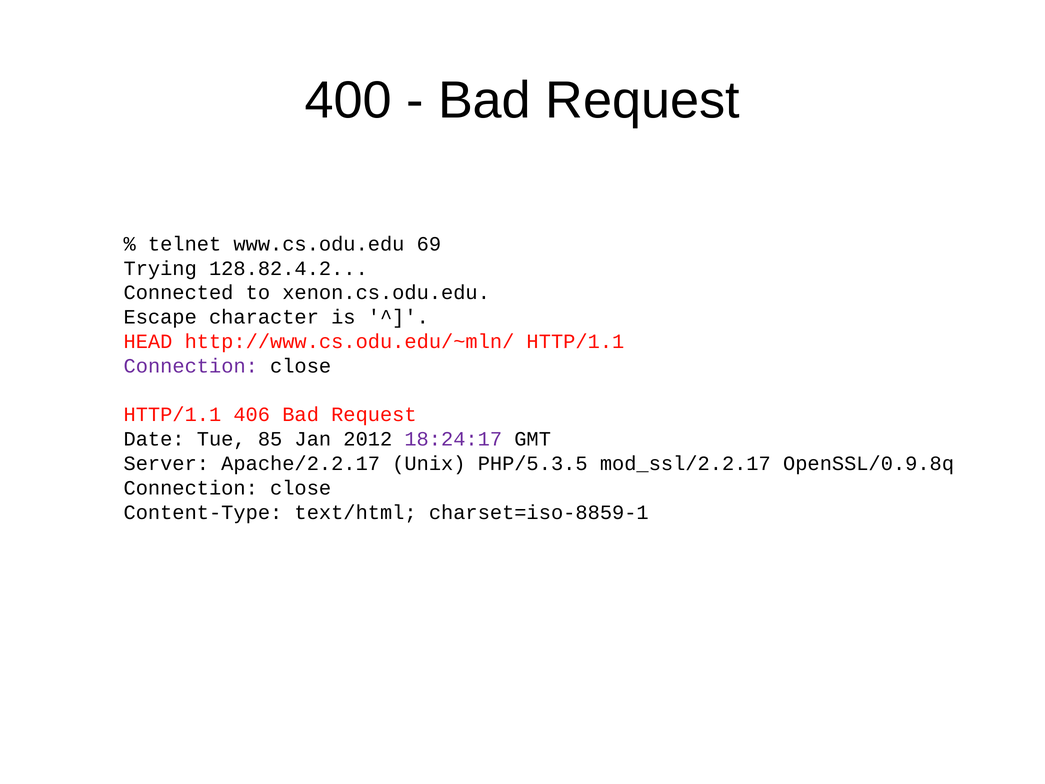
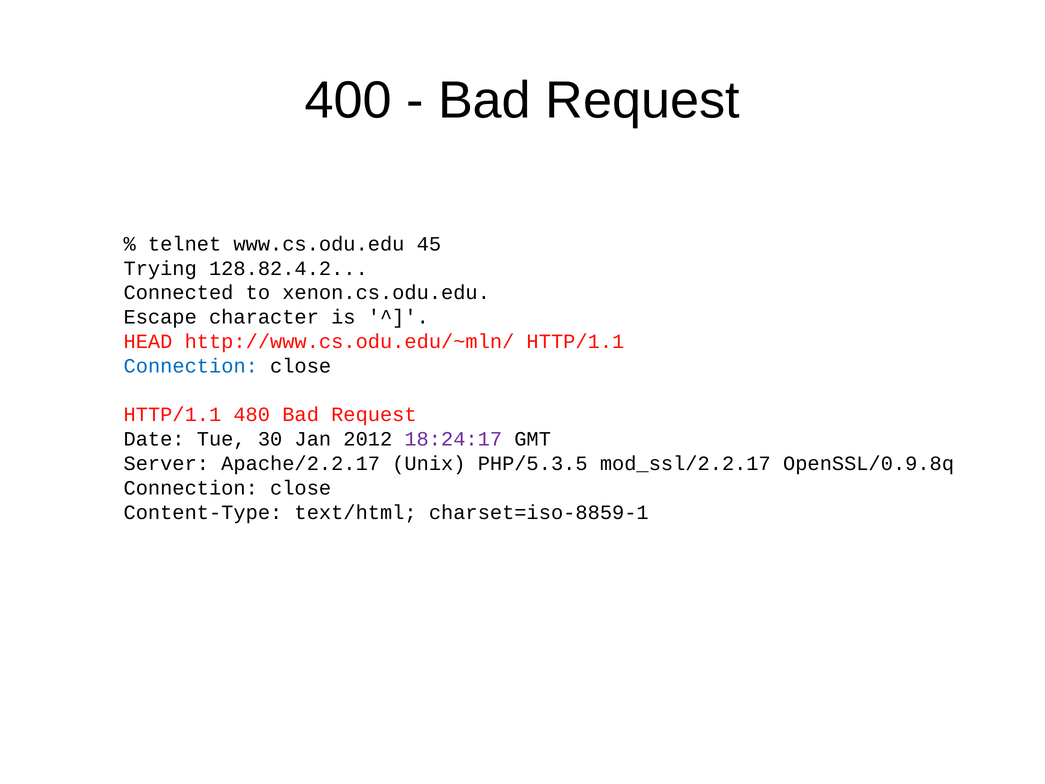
69: 69 -> 45
Connection at (191, 366) colour: purple -> blue
406: 406 -> 480
85: 85 -> 30
